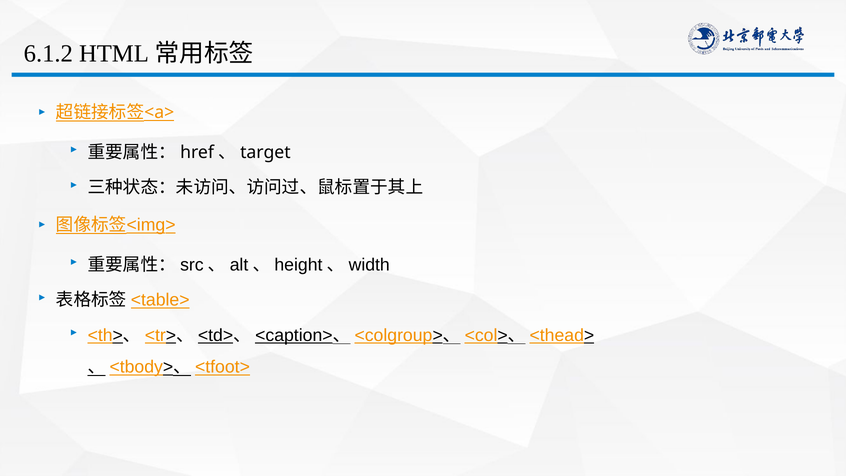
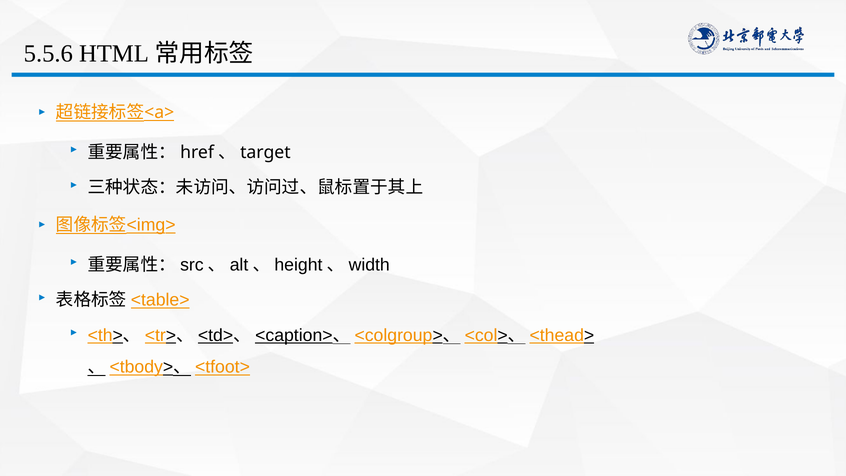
6.1.2: 6.1.2 -> 5.5.6
